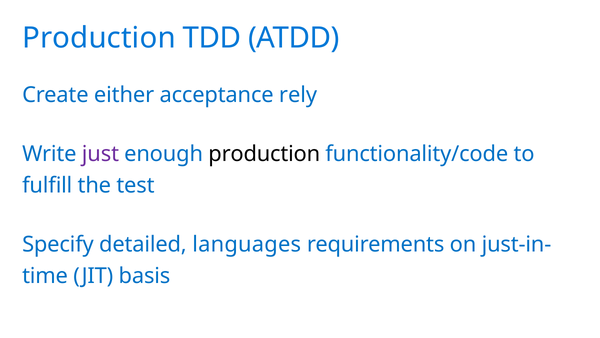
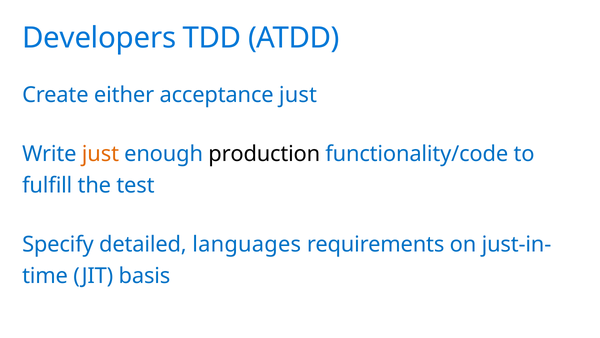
Production at (99, 38): Production -> Developers
acceptance rely: rely -> just
just at (100, 154) colour: purple -> orange
